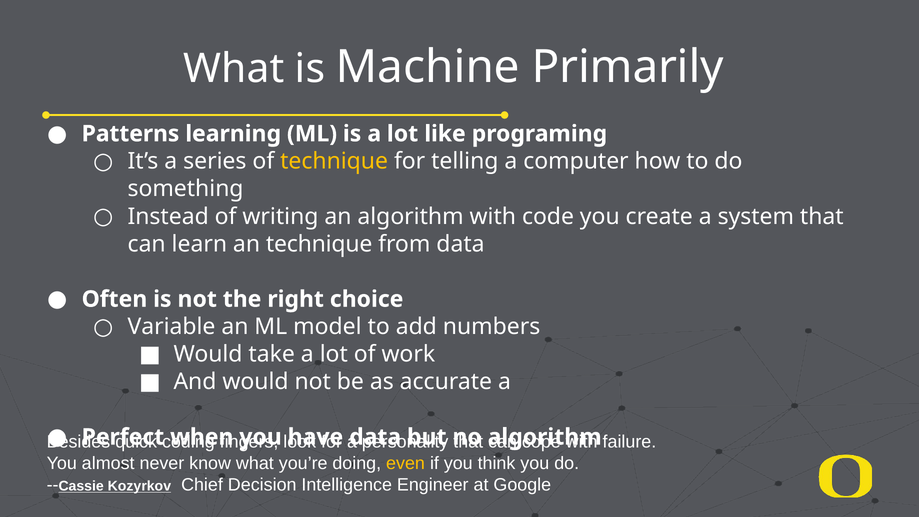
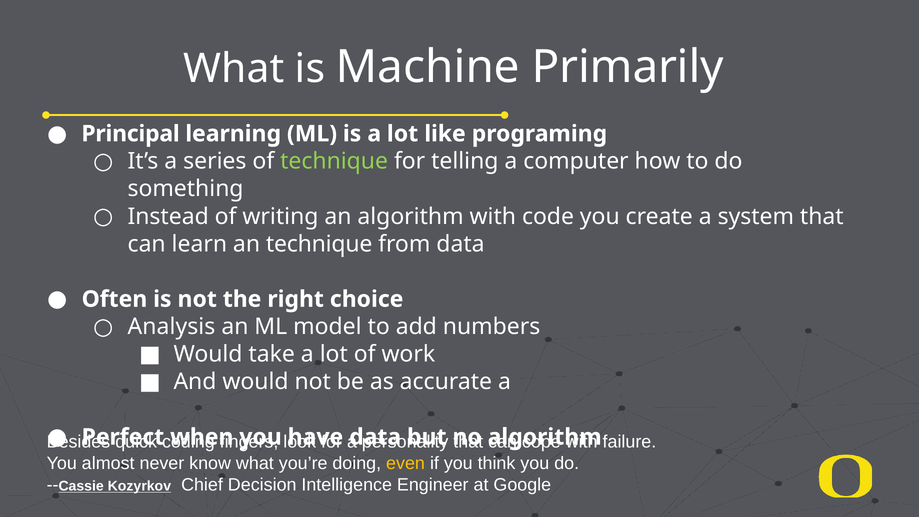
Patterns: Patterns -> Principal
technique at (334, 161) colour: yellow -> light green
Variable: Variable -> Analysis
